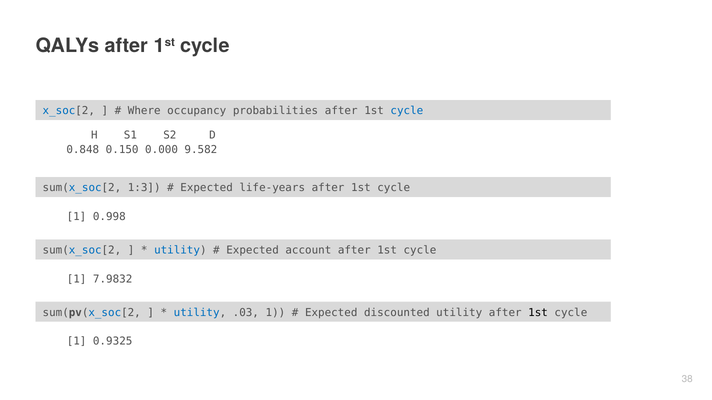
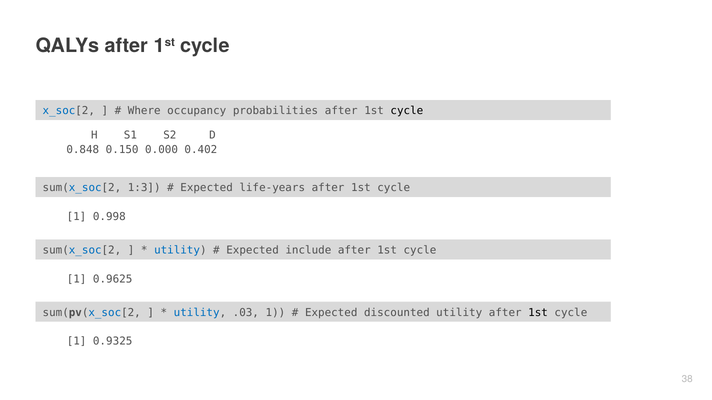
cycle at (407, 111) colour: blue -> black
9.582: 9.582 -> 0.402
account: account -> include
7.9832: 7.9832 -> 0.9625
